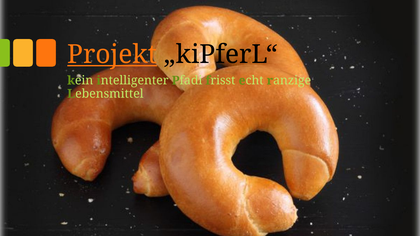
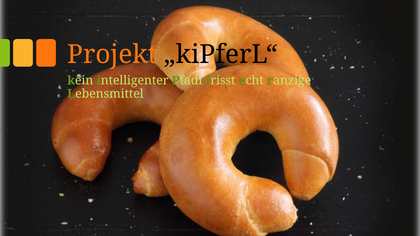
Projekt underline: present -> none
